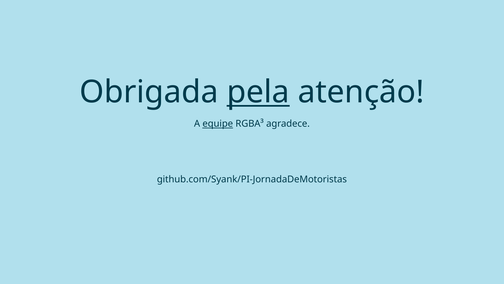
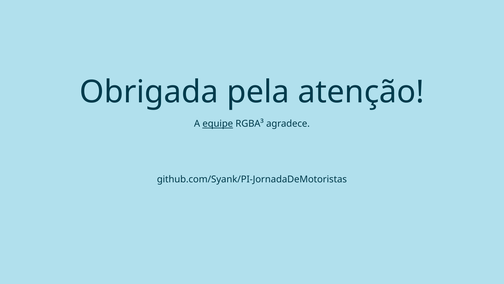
pela underline: present -> none
